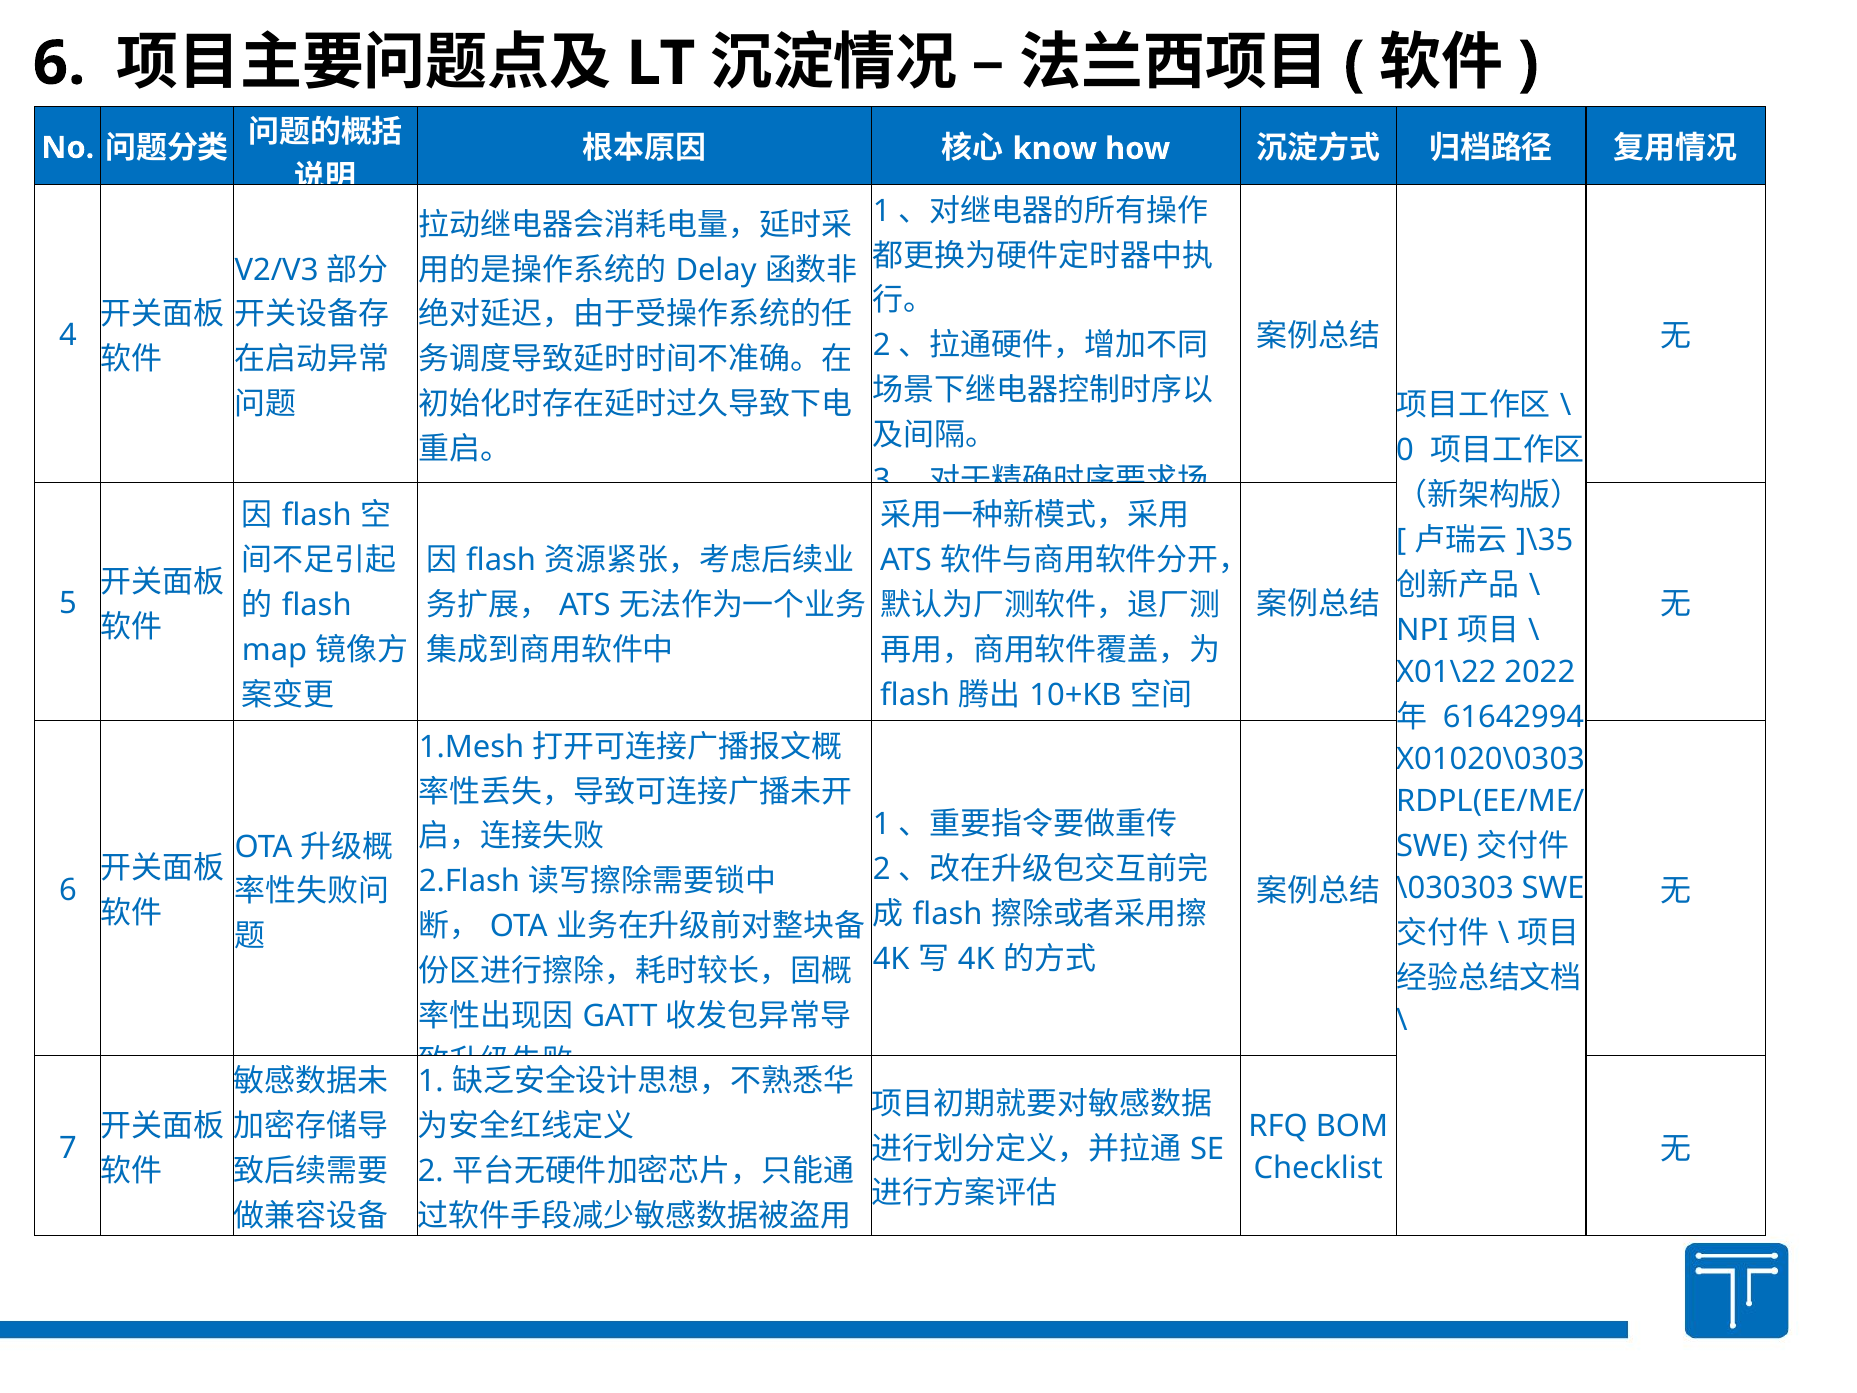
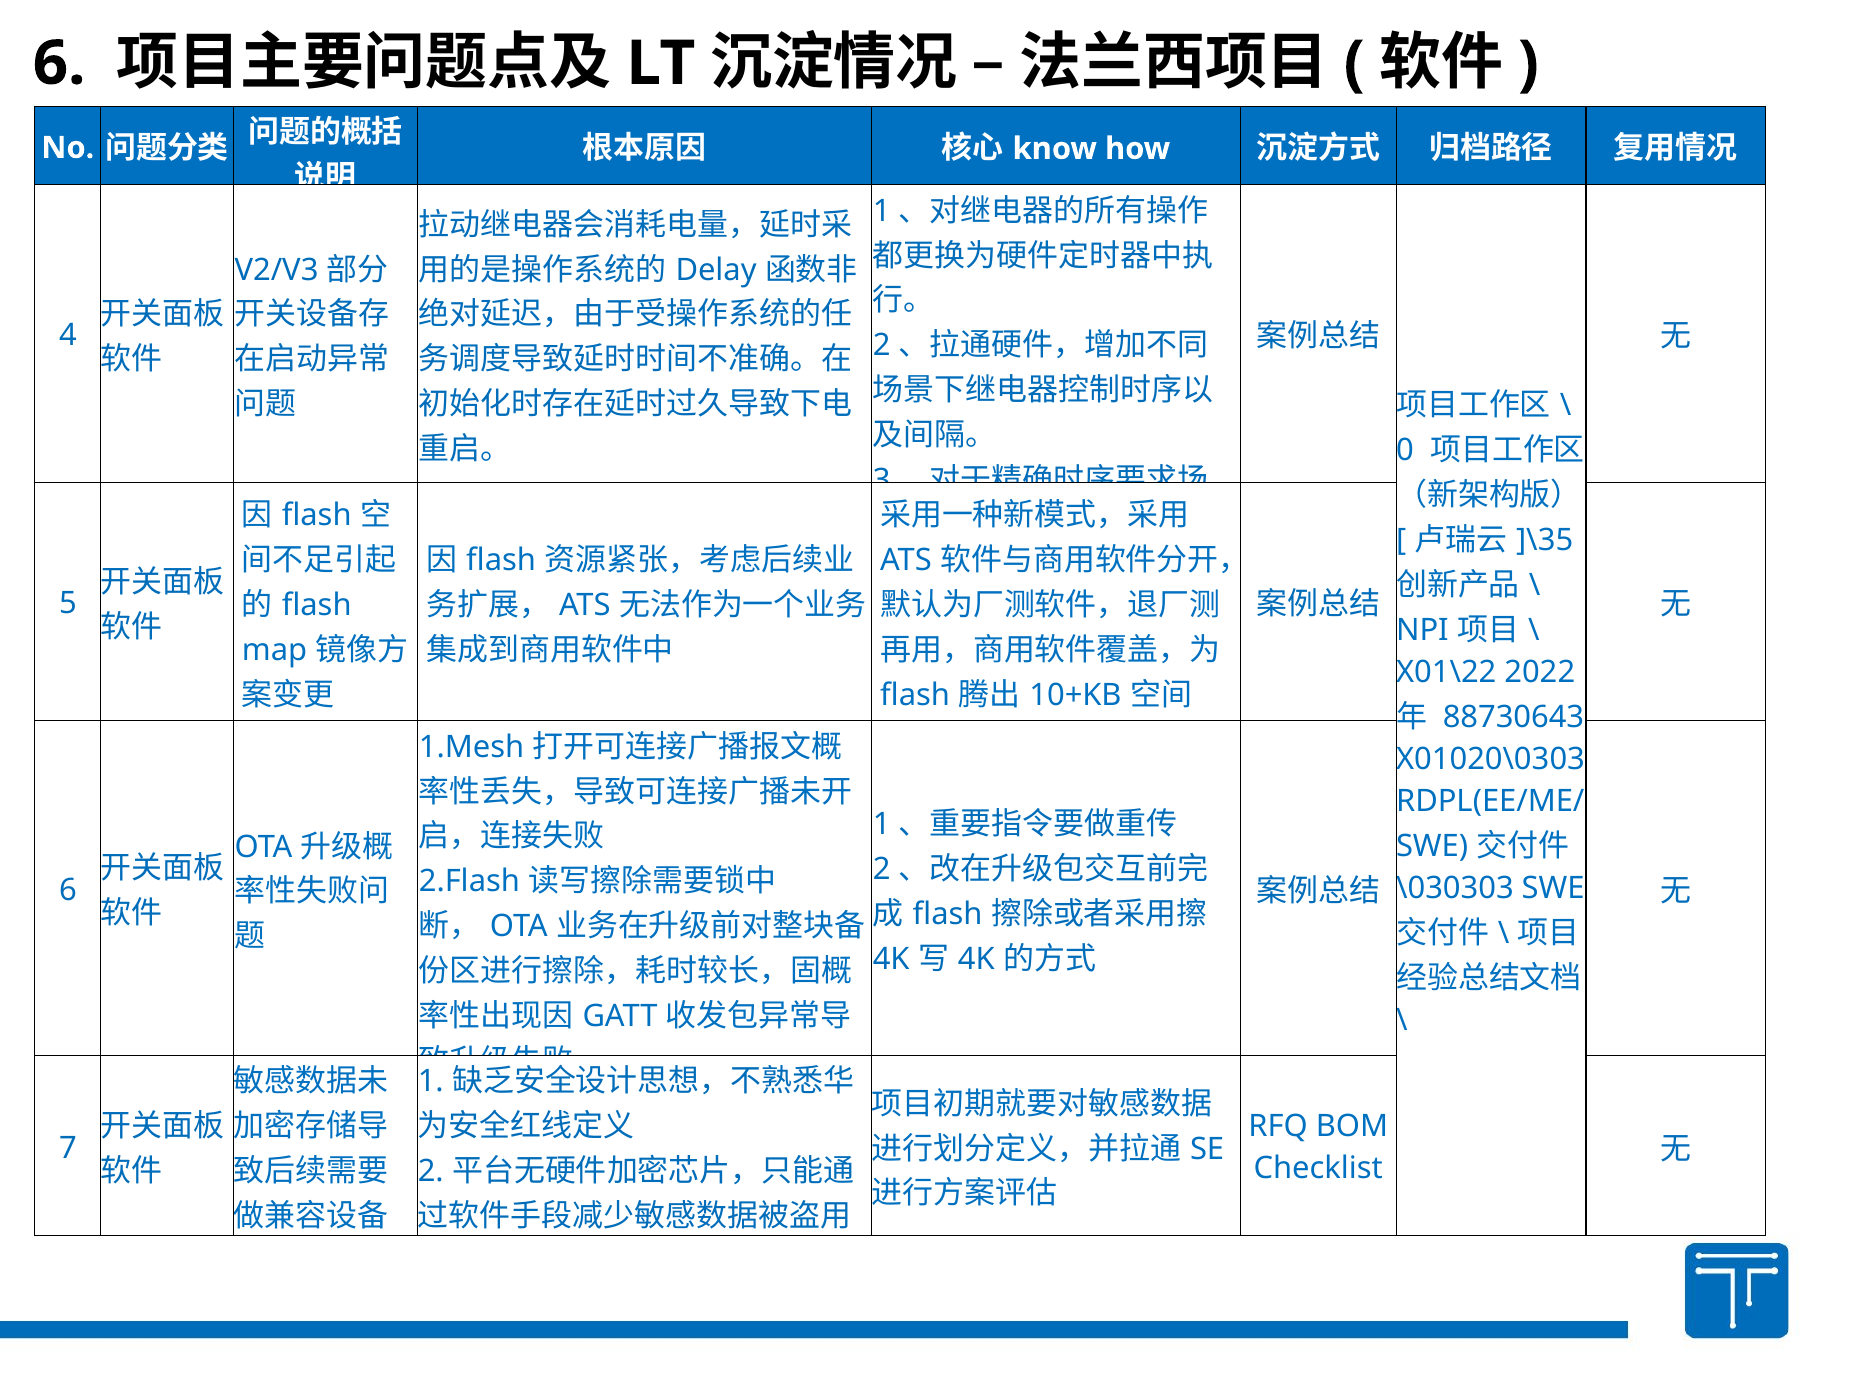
61642994: 61642994 -> 88730643
